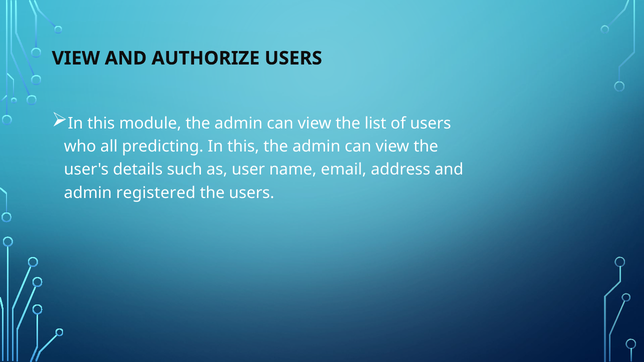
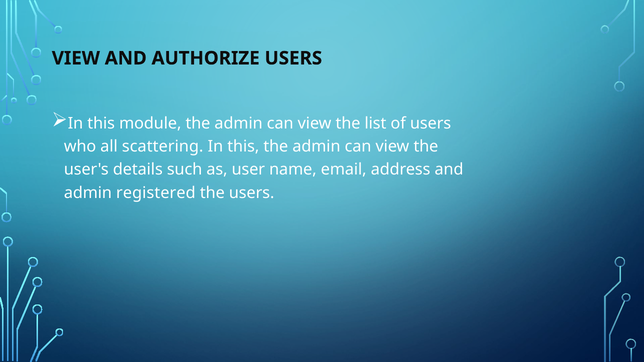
predicting: predicting -> scattering
